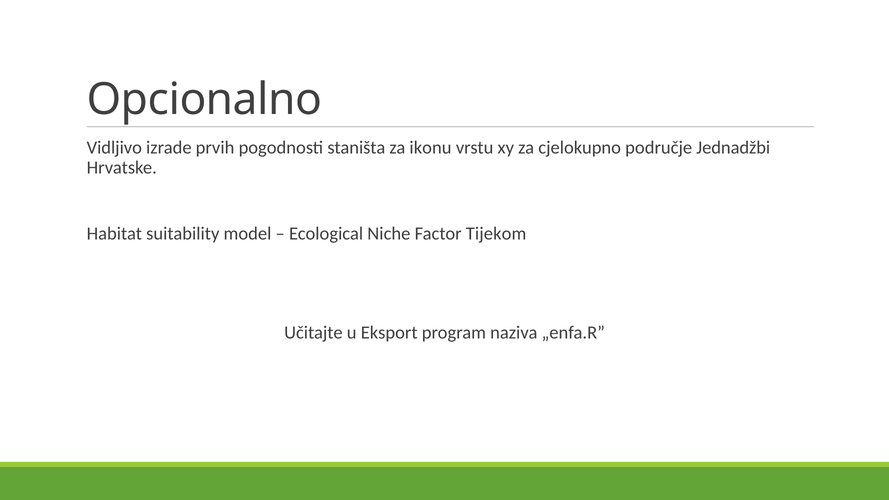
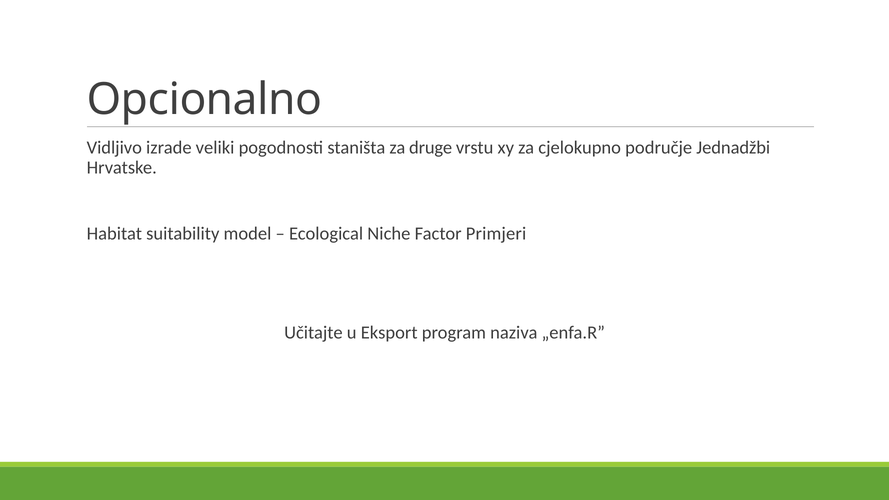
prvih: prvih -> veliki
ikonu: ikonu -> druge
Tijekom: Tijekom -> Primjeri
